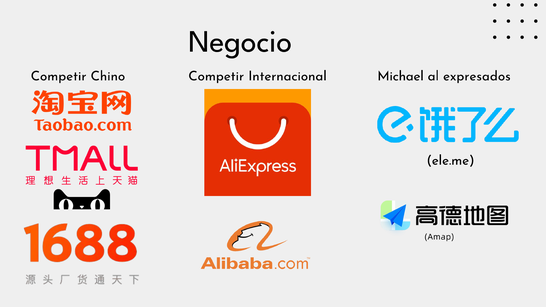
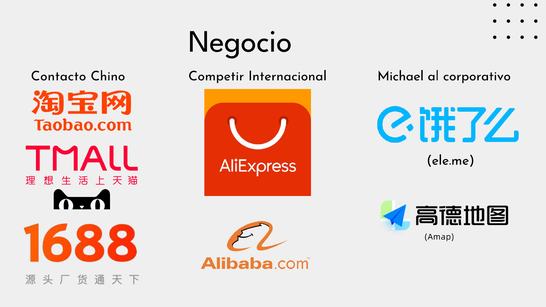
Competir at (59, 76): Competir -> Contacto
expresados: expresados -> corporativo
